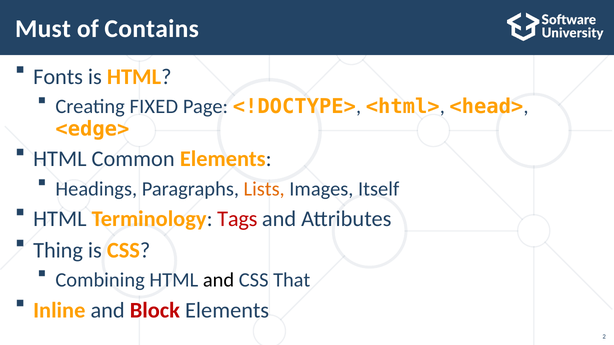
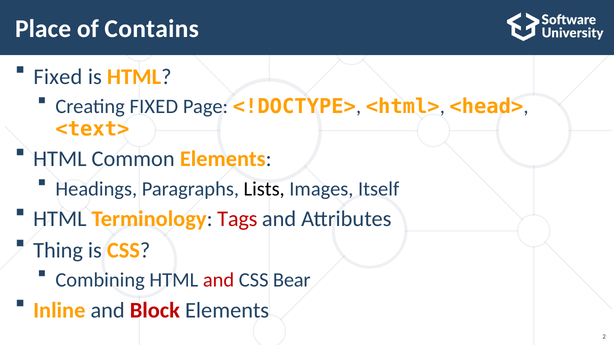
Must: Must -> Place
Fonts at (58, 77): Fonts -> Fixed
<edge>: <edge> -> <text>
Lists colour: orange -> black
and at (219, 280) colour: black -> red
That: That -> Bear
